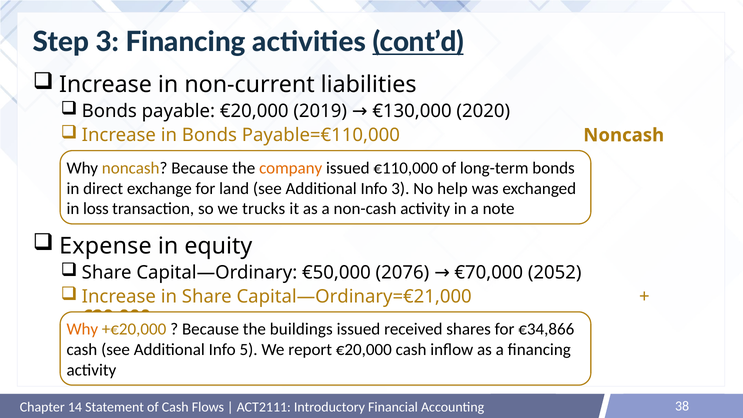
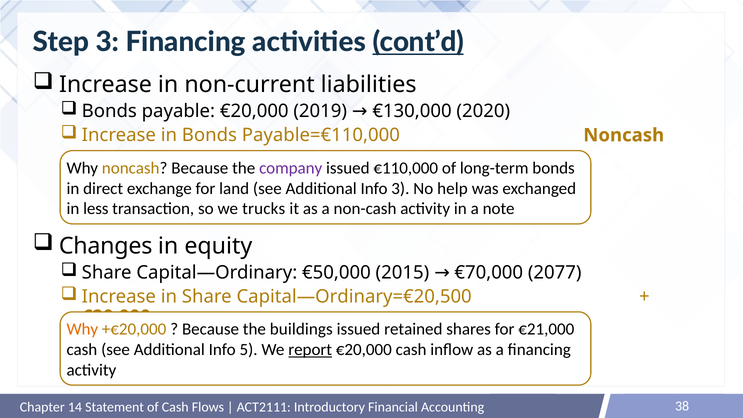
company colour: orange -> purple
loss: loss -> less
Expense: Expense -> Changes
2076: 2076 -> 2015
2052: 2052 -> 2077
Capital—Ordinary=€21,000: Capital—Ordinary=€21,000 -> Capital—Ordinary=€20,500
received: received -> retained
€34,866: €34,866 -> €21,000
report underline: none -> present
